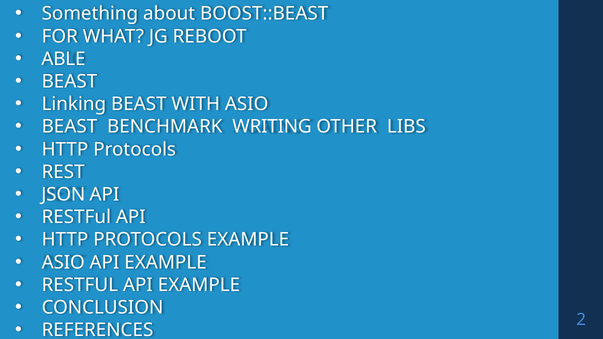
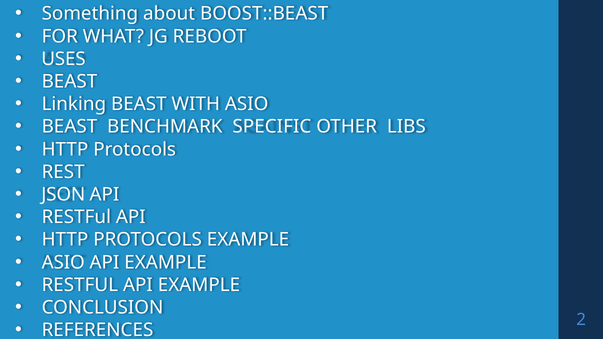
ABLE: ABLE -> USES
WRITING: WRITING -> SPECIFIC
